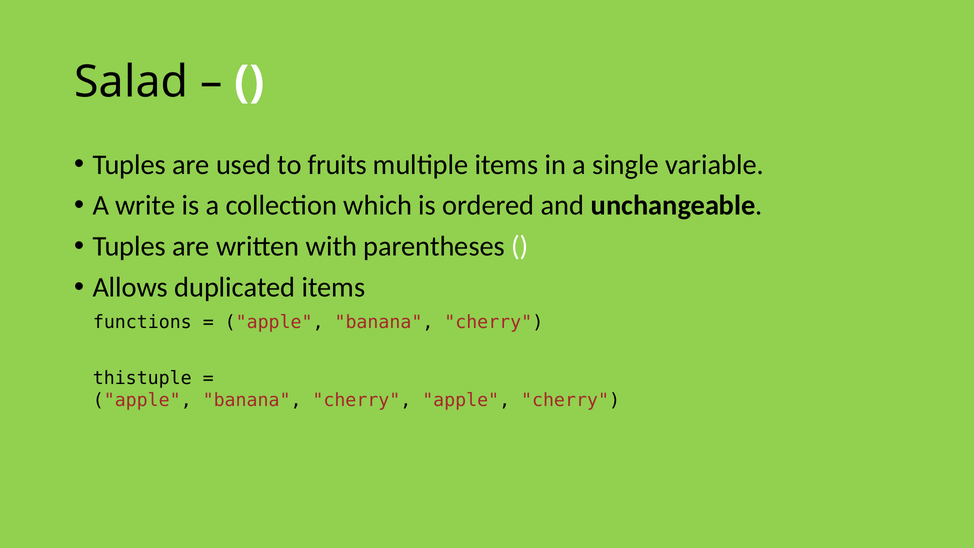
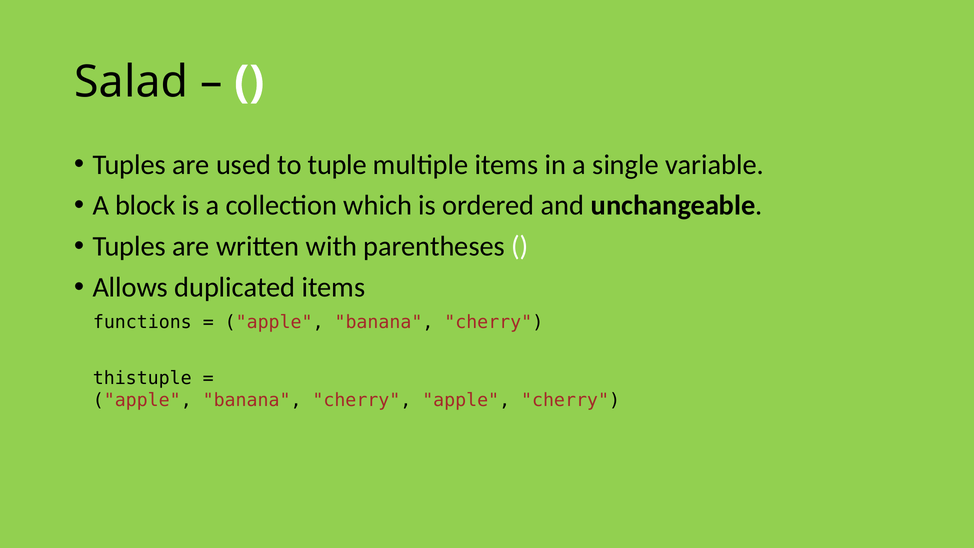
fruits: fruits -> tuple
write: write -> block
